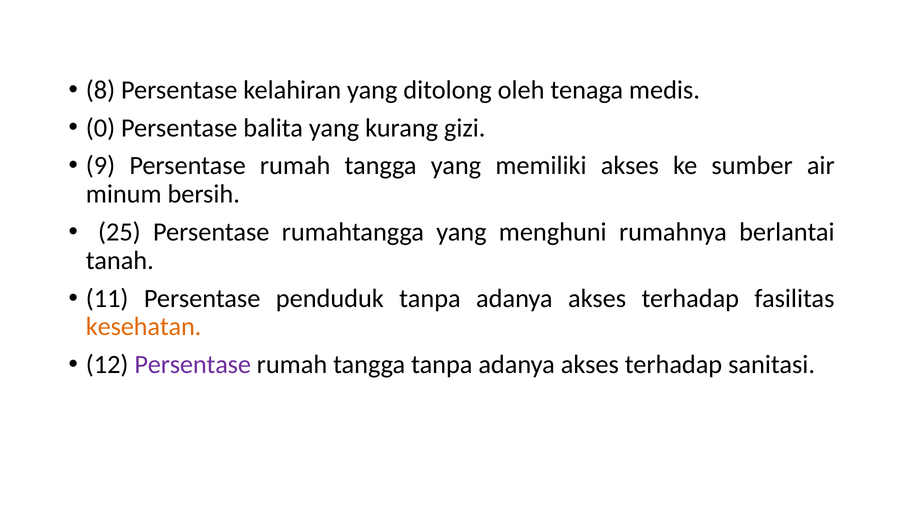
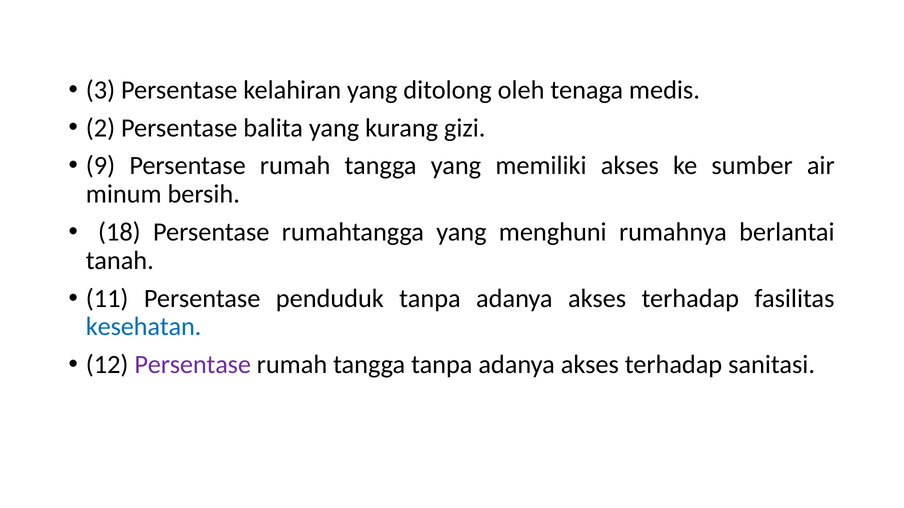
8: 8 -> 3
0: 0 -> 2
25: 25 -> 18
kesehatan colour: orange -> blue
